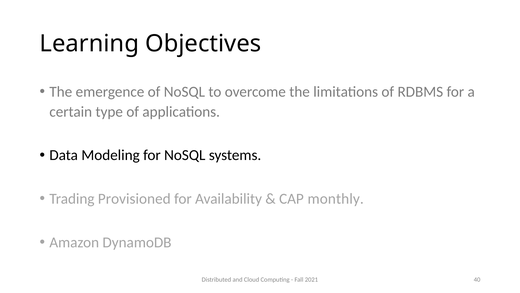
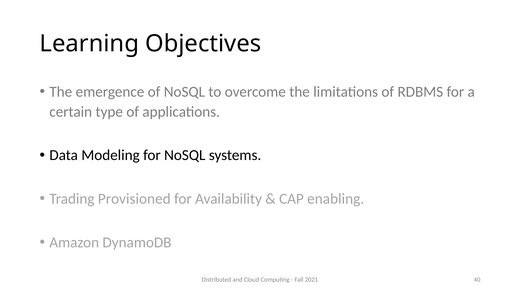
monthly: monthly -> enabling
